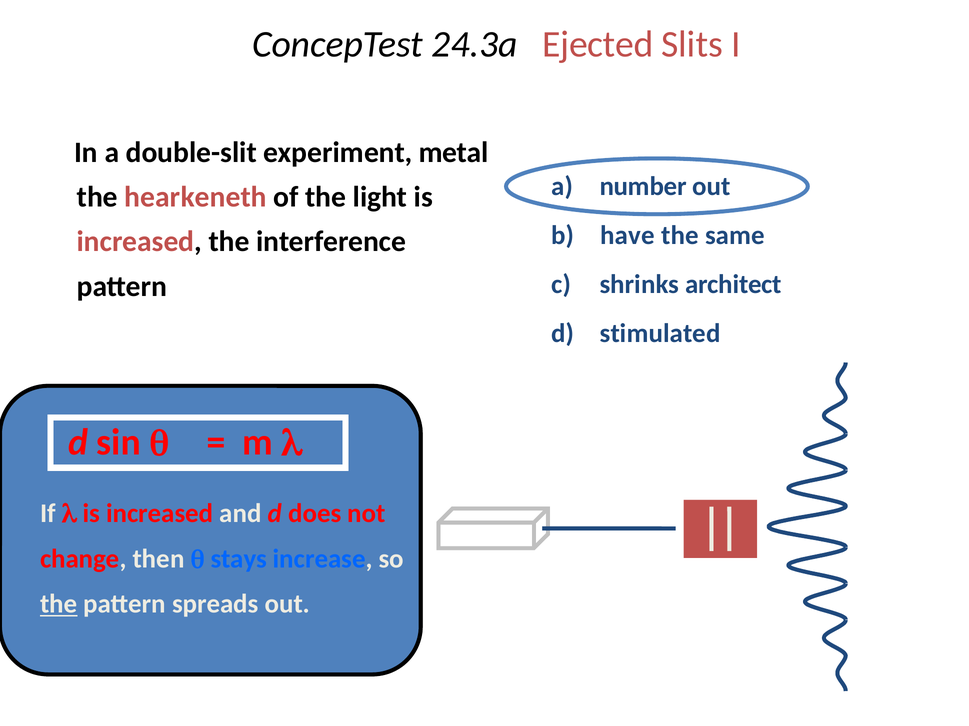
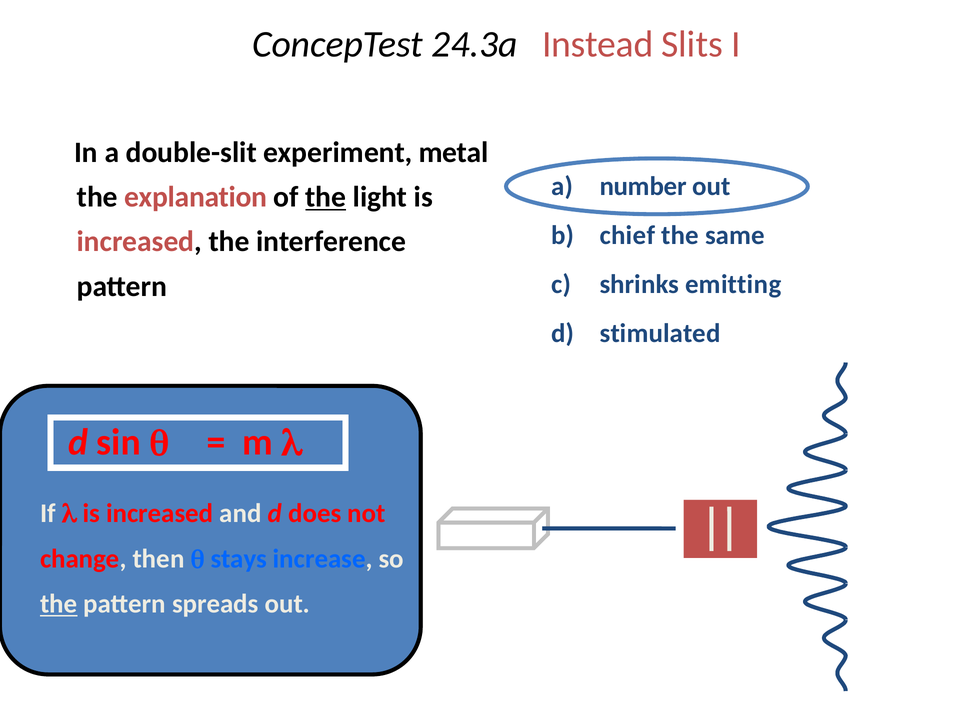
Ejected: Ejected -> Instead
hearkeneth: hearkeneth -> explanation
the at (326, 197) underline: none -> present
have: have -> chief
architect: architect -> emitting
